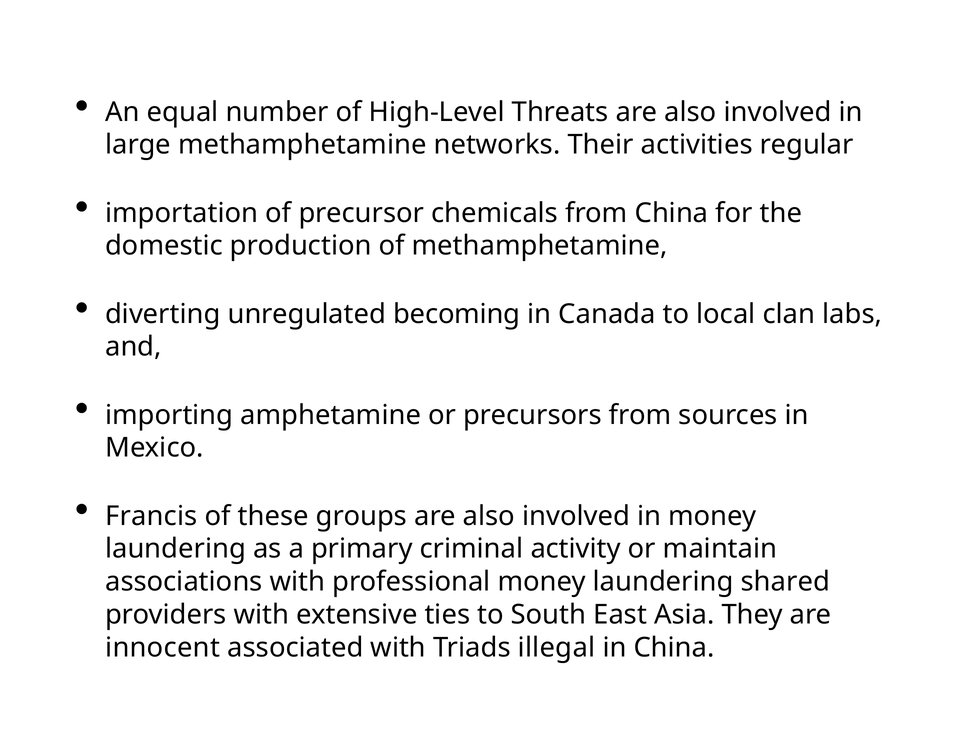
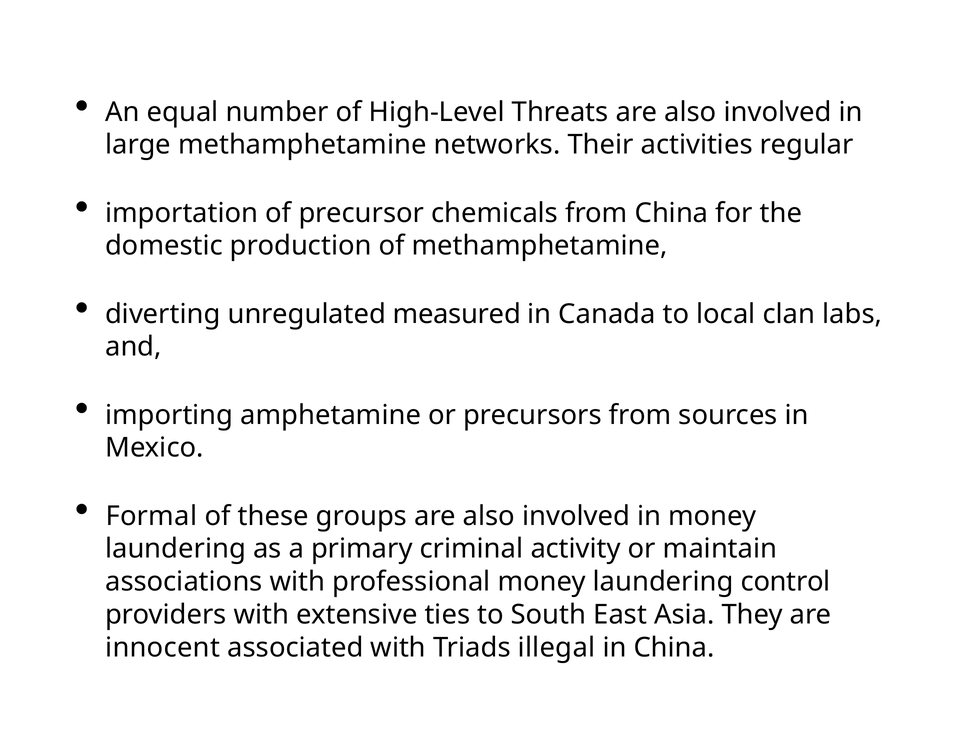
becoming: becoming -> measured
Francis: Francis -> Formal
shared: shared -> control
